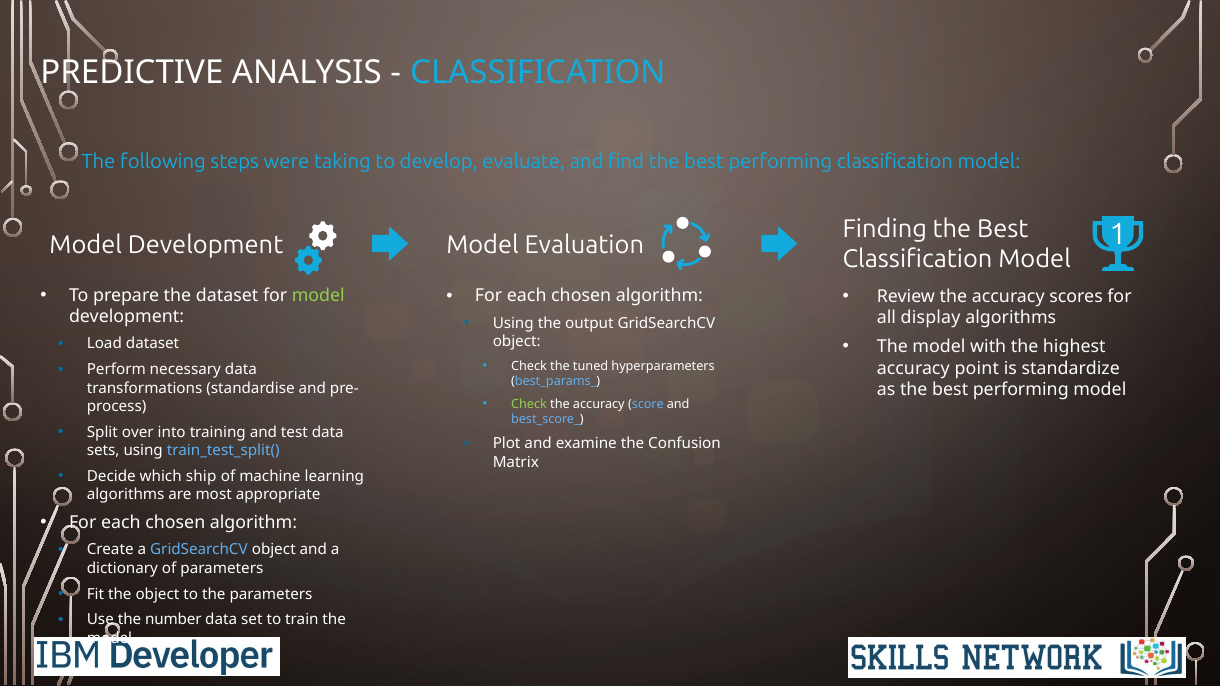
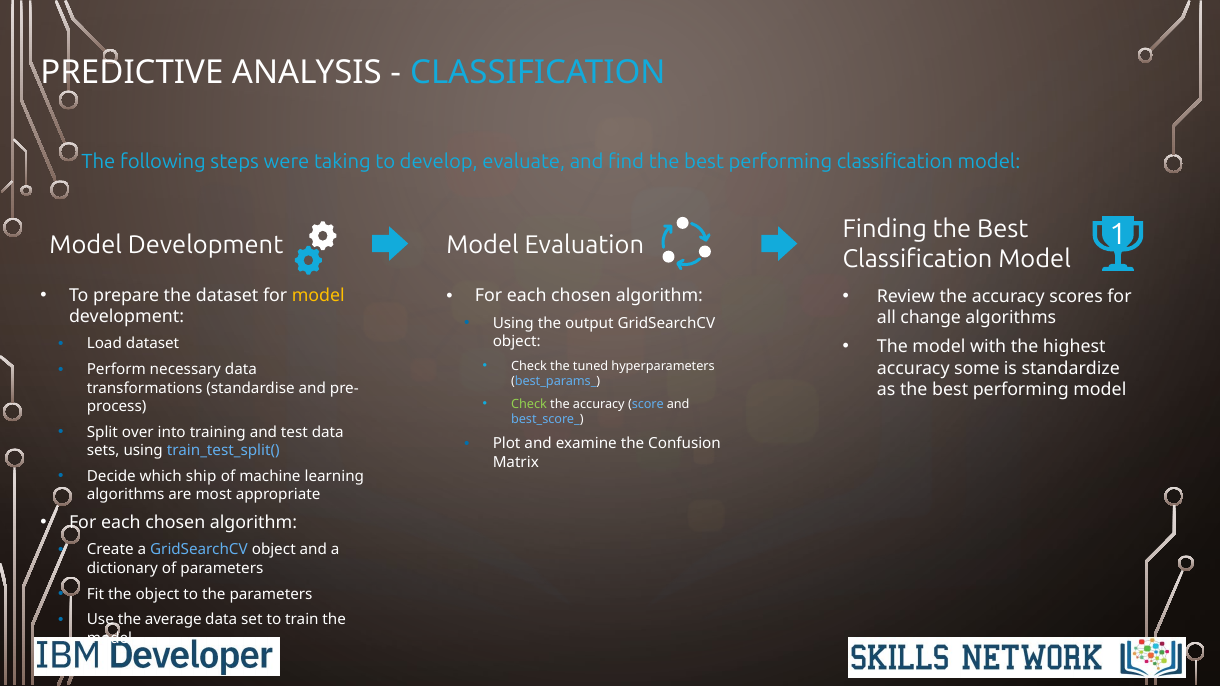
model at (318, 295) colour: light green -> yellow
display: display -> change
point: point -> some
number: number -> average
